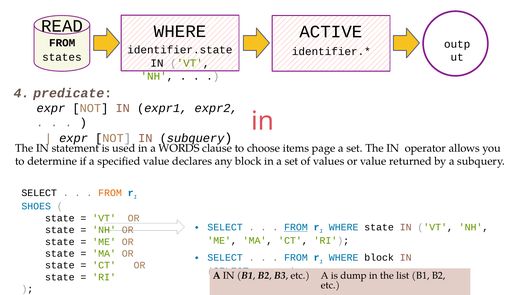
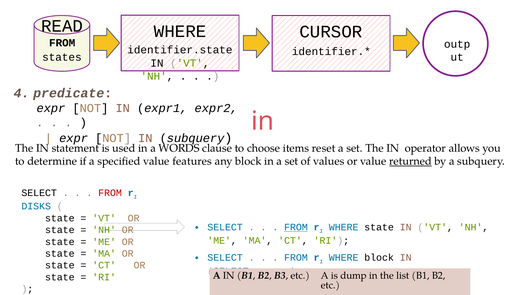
ACTIVE: ACTIVE -> CURSOR
page: page -> reset
declares: declares -> features
returned underline: none -> present
FROM at (110, 193) colour: orange -> red
SHOES: SHOES -> DISKS
